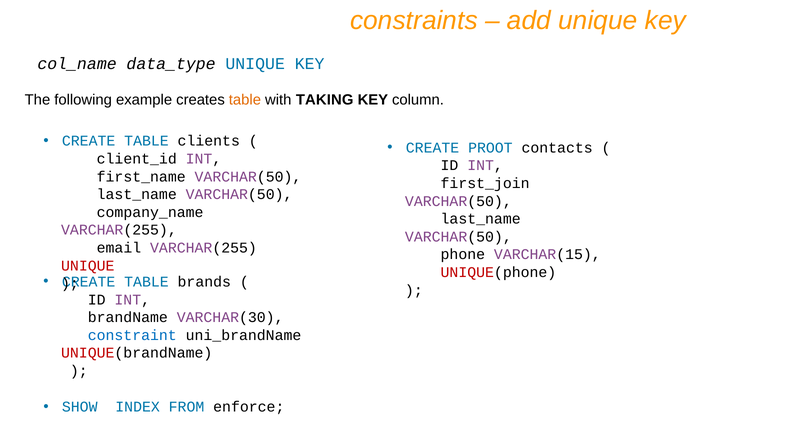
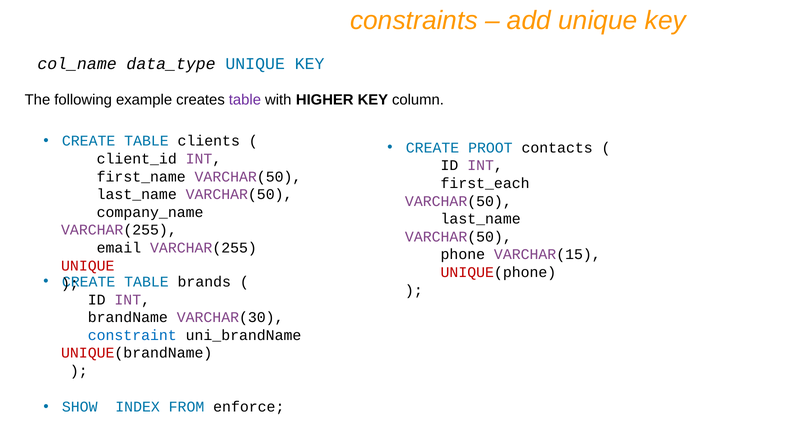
table at (245, 100) colour: orange -> purple
TAKING: TAKING -> HIGHER
first_join: first_join -> first_each
